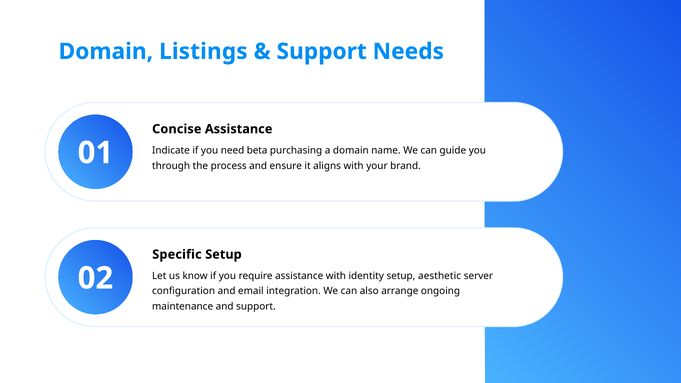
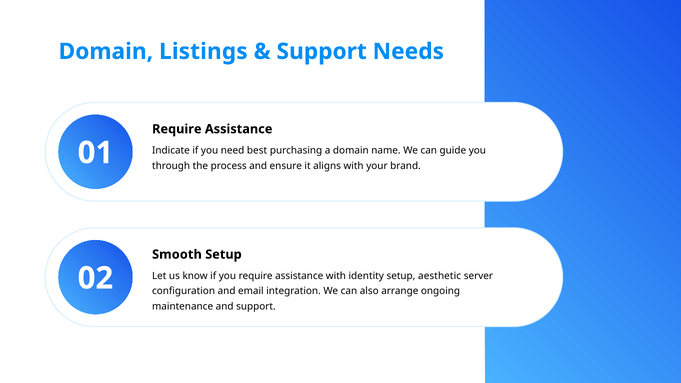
Concise at (177, 129): Concise -> Require
beta: beta -> best
Specific: Specific -> Smooth
